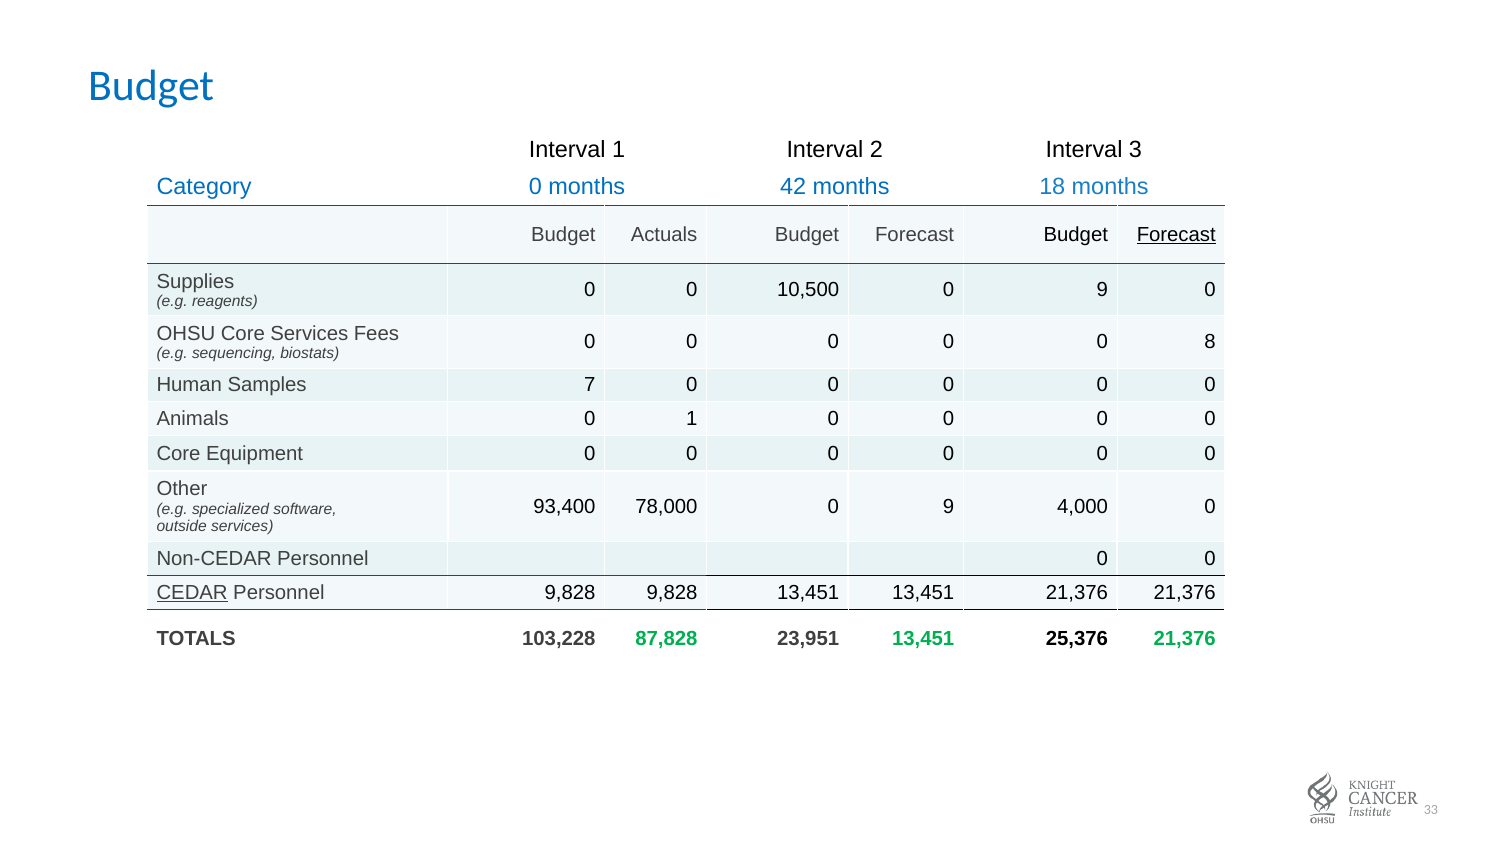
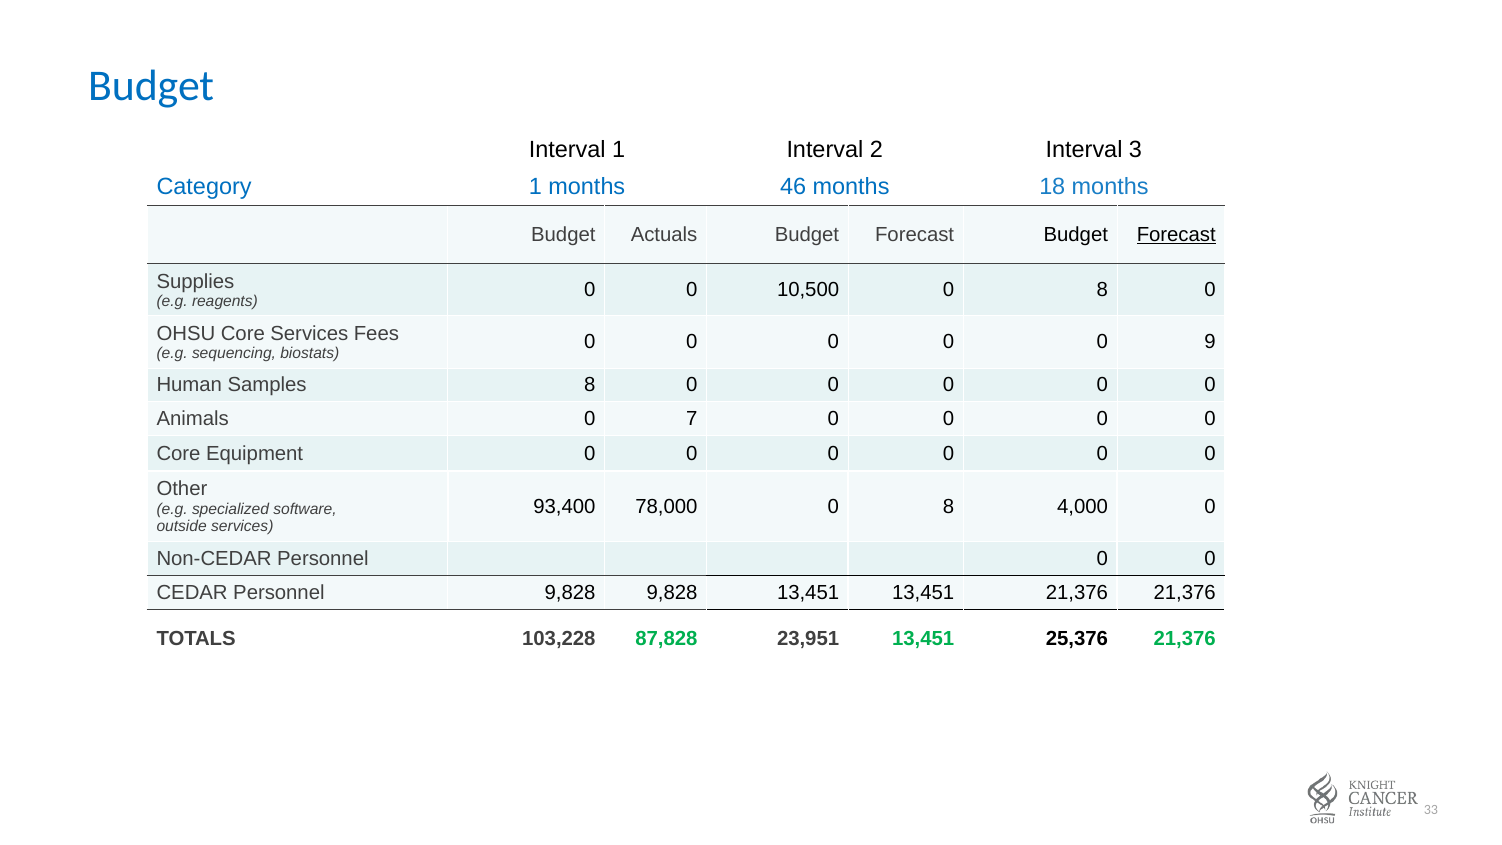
0 at (535, 186): 0 -> 1
42: 42 -> 46
9 at (1102, 290): 9 -> 8
8: 8 -> 9
7 at (590, 385): 7 -> 8
0 1: 1 -> 7
9 at (948, 506): 9 -> 8
CEDAR underline: present -> none
